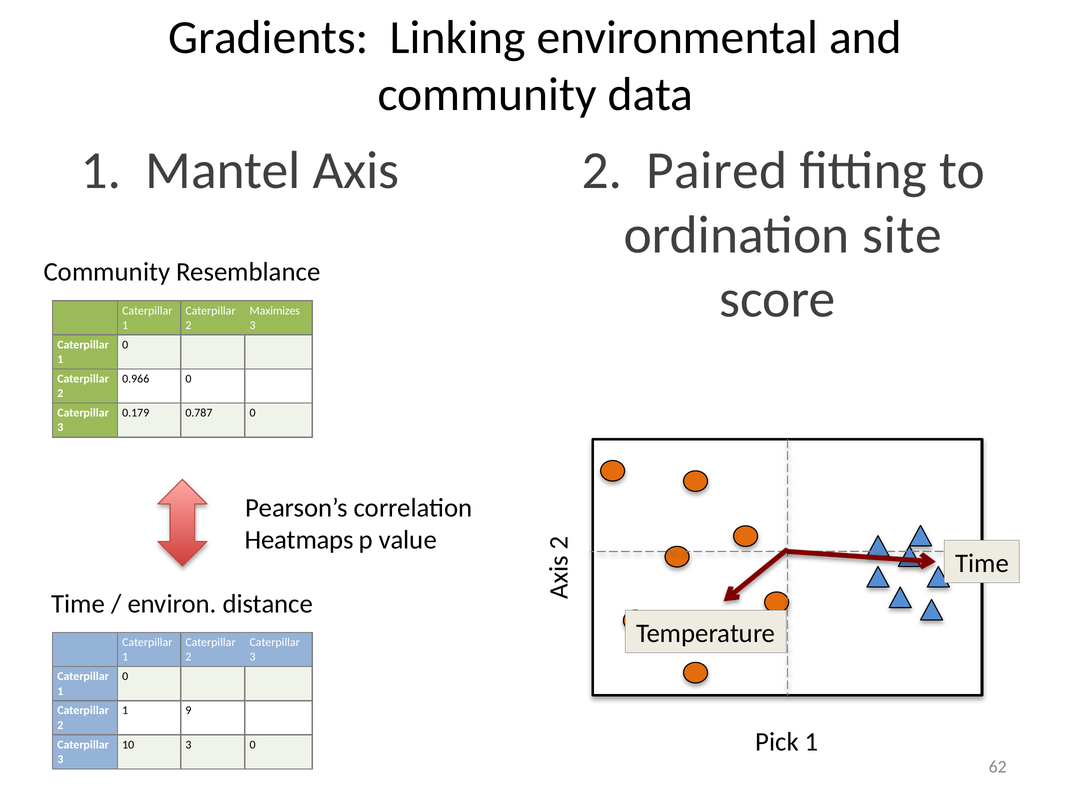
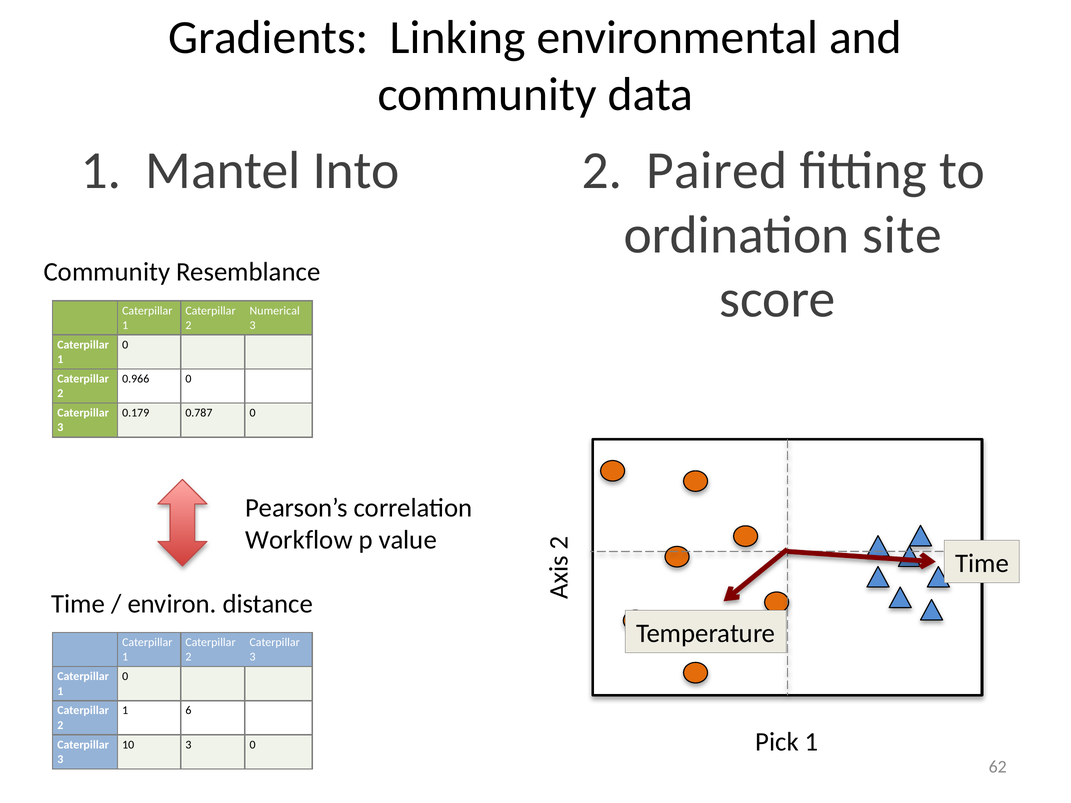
Axis: Axis -> Into
Maximizes: Maximizes -> Numerical
Heatmaps: Heatmaps -> Workflow
9: 9 -> 6
